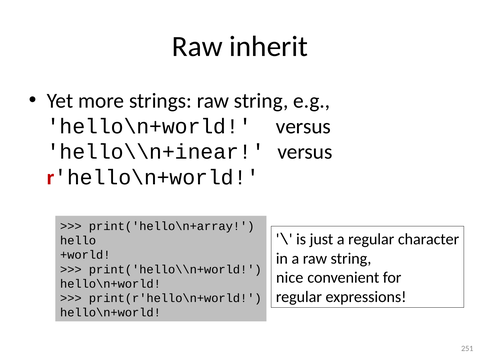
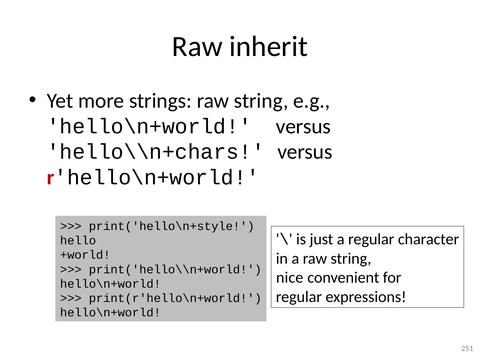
hello\\n+inear: hello\\n+inear -> hello\\n+chars
print('hello\n+array: print('hello\n+array -> print('hello\n+style
